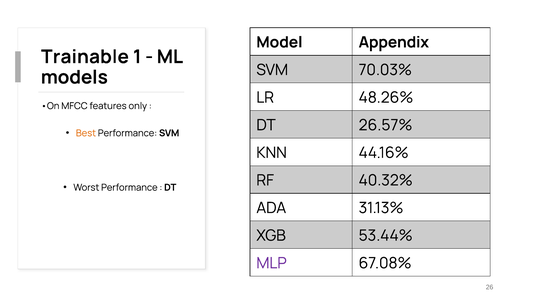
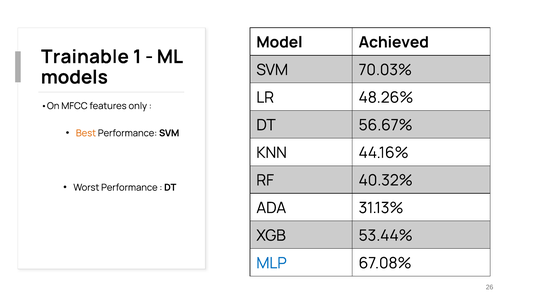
Appendix: Appendix -> Achieved
26.57%: 26.57% -> 56.67%
MLP colour: purple -> blue
